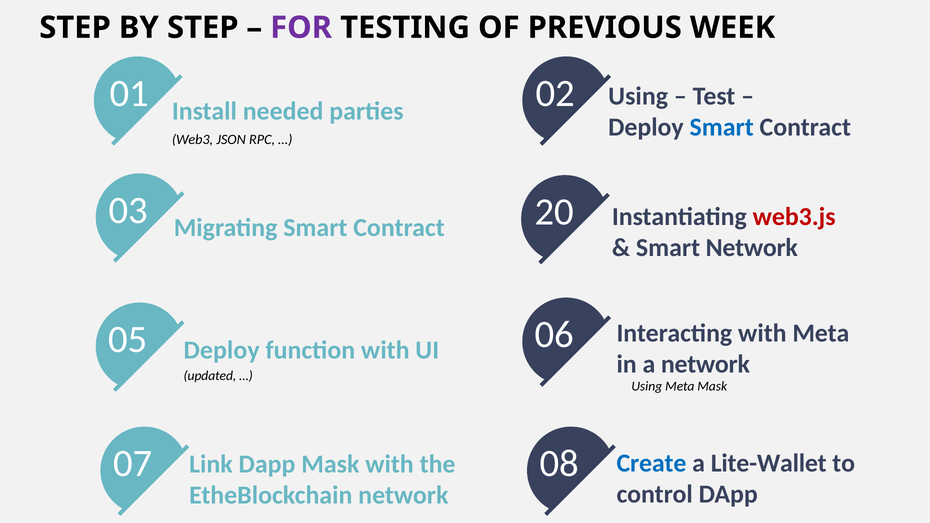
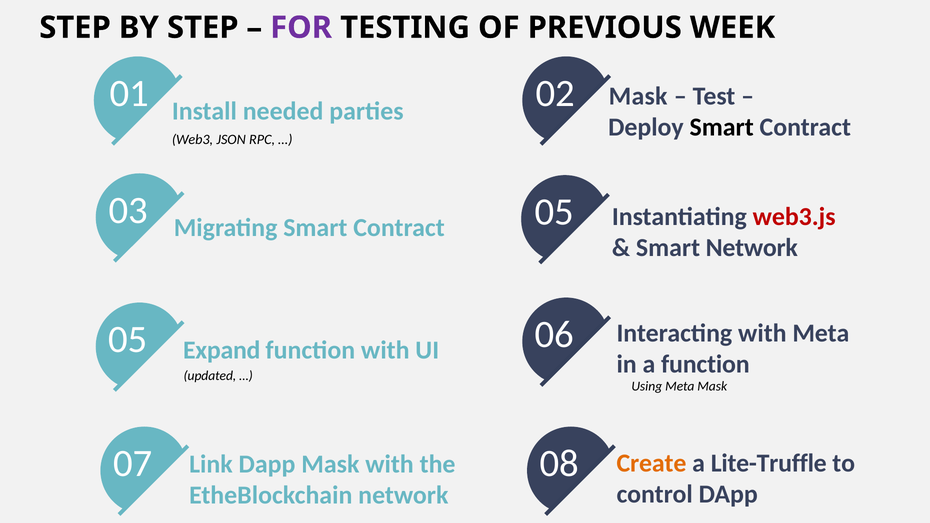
02 Using: Using -> Mask
Smart at (722, 127) colour: blue -> black
Contract 20: 20 -> 05
05 Deploy: Deploy -> Expand
a network: network -> function
Create colour: blue -> orange
Lite-Wallet: Lite-Wallet -> Lite-Truffle
